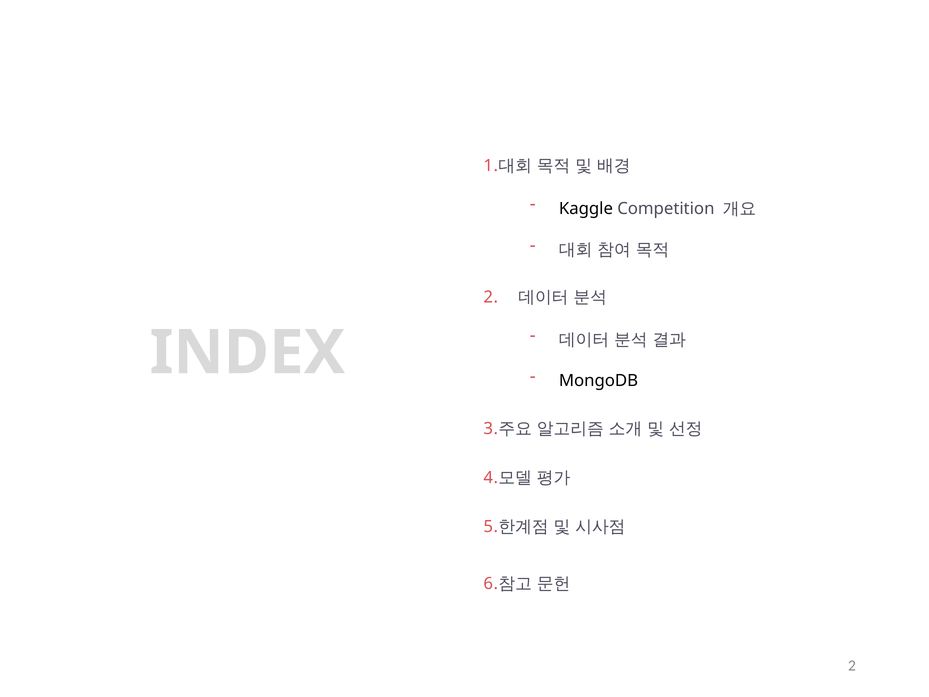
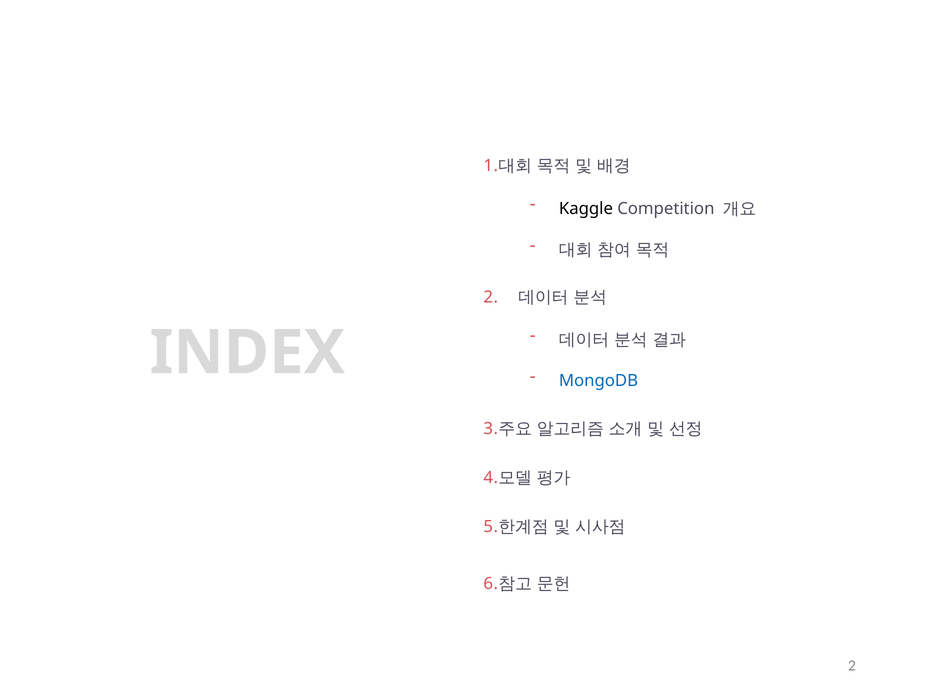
MongoDB colour: black -> blue
